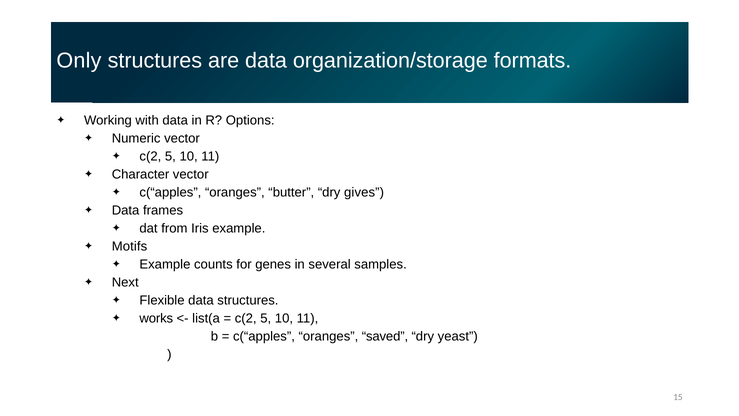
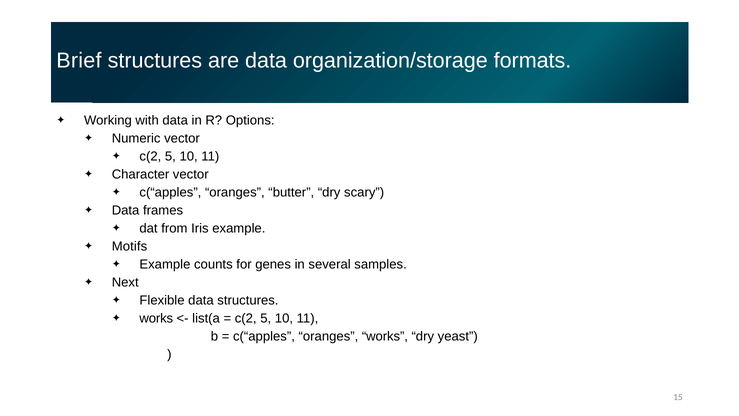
Only: Only -> Brief
gives: gives -> scary
oranges saved: saved -> works
